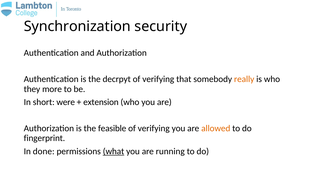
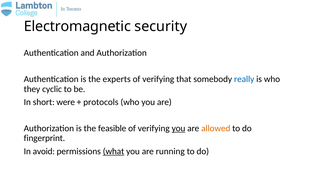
Synchronization: Synchronization -> Electromagnetic
decrpyt: decrpyt -> experts
really colour: orange -> blue
more: more -> cyclic
extension: extension -> protocols
you at (178, 128) underline: none -> present
done: done -> avoid
